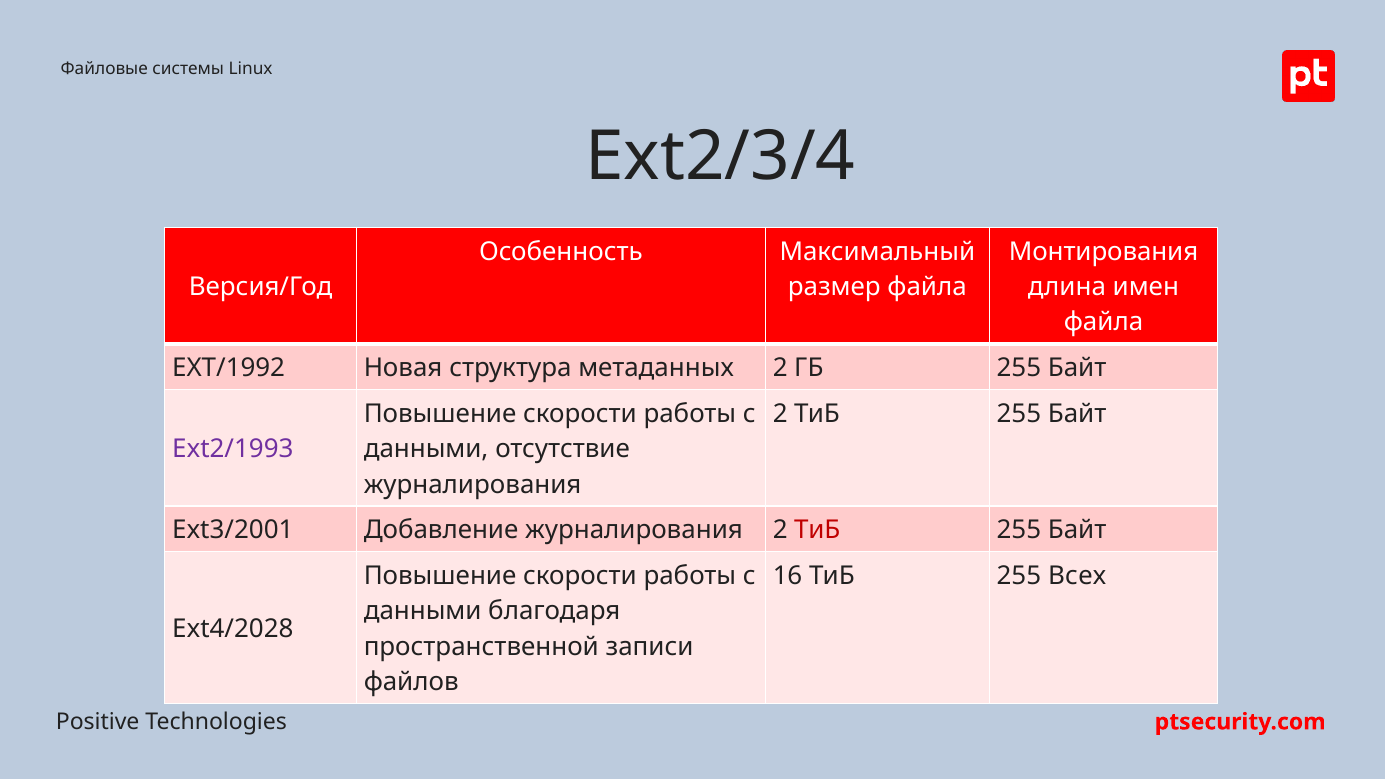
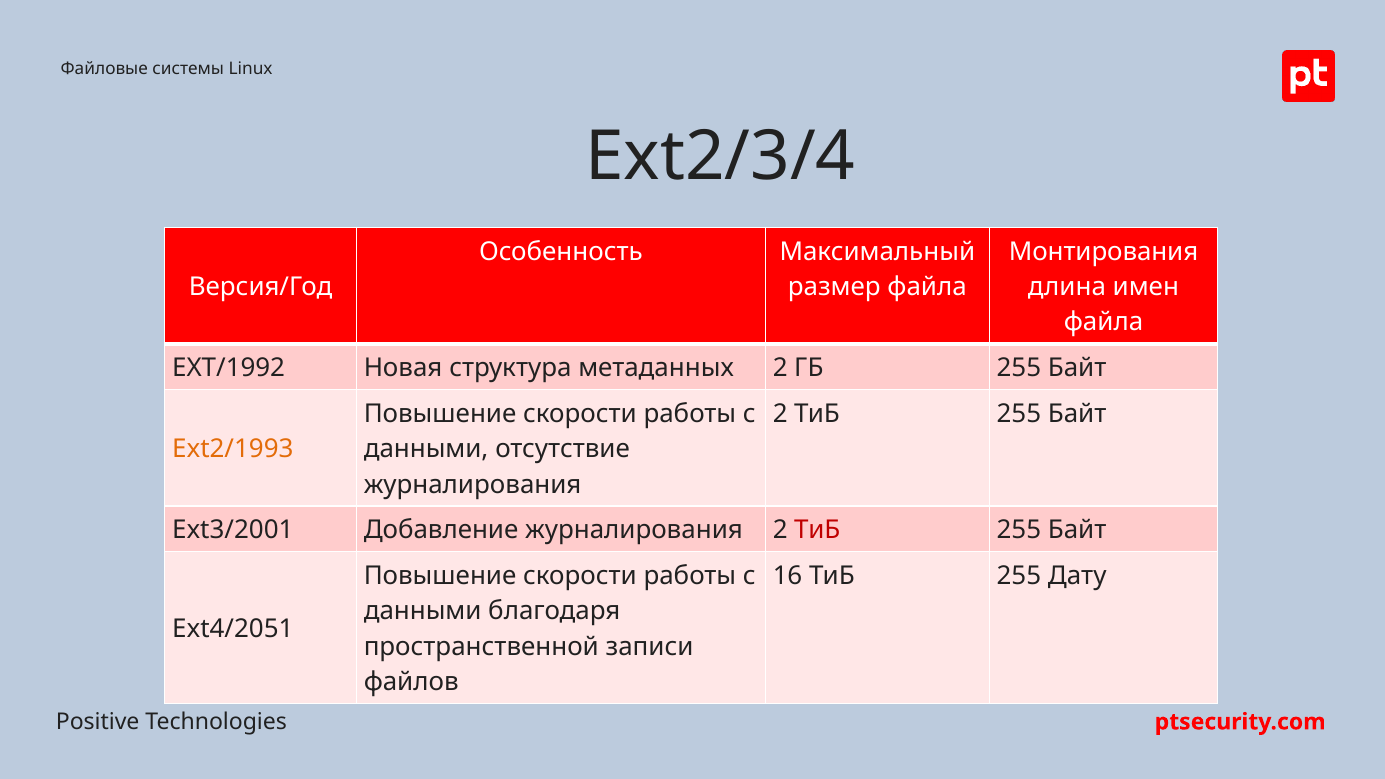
Ext2/1993 colour: purple -> orange
Всех: Всех -> Дату
Ext4/2028: Ext4/2028 -> Ext4/2051
